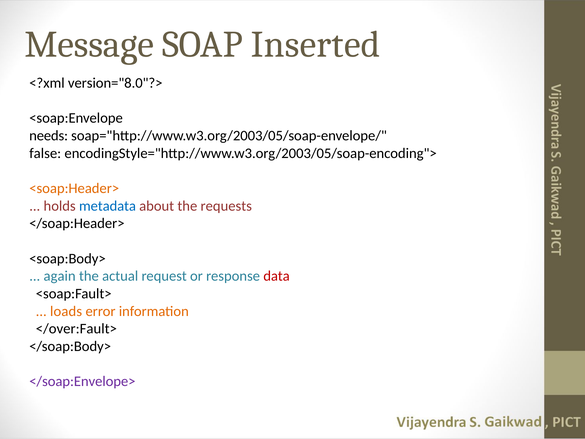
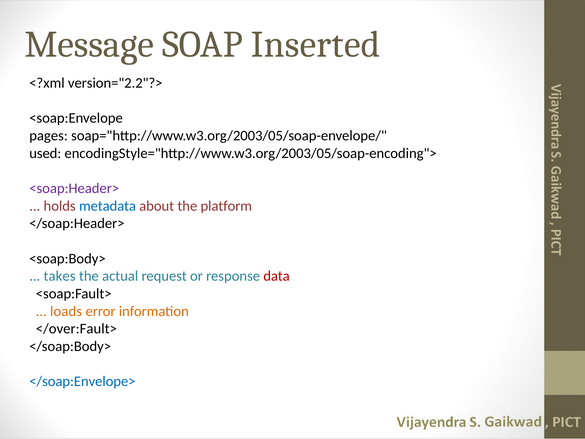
version="8.0"?>: version="8.0"?> -> version="2.2"?>
needs: needs -> pages
false: false -> used
<soap:Header> colour: orange -> purple
requests: requests -> platform
again: again -> takes
</soap:Envelope> colour: purple -> blue
